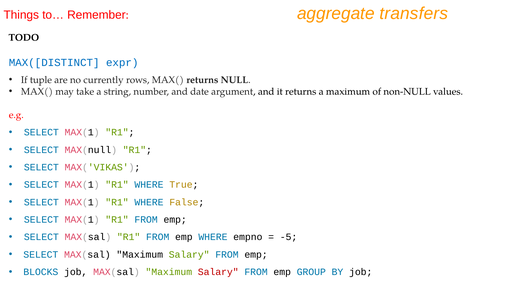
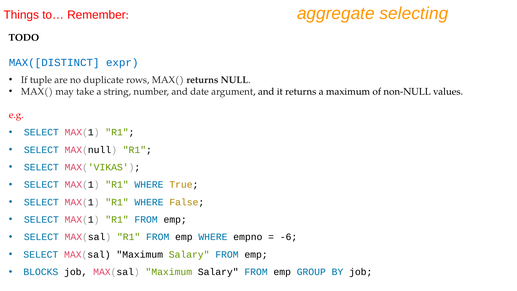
transfers: transfers -> selecting
currently: currently -> duplicate
-5: -5 -> -6
Salary at (218, 272) colour: red -> black
